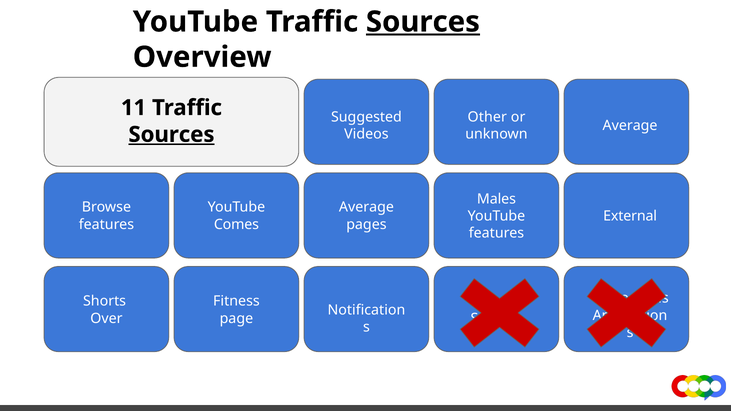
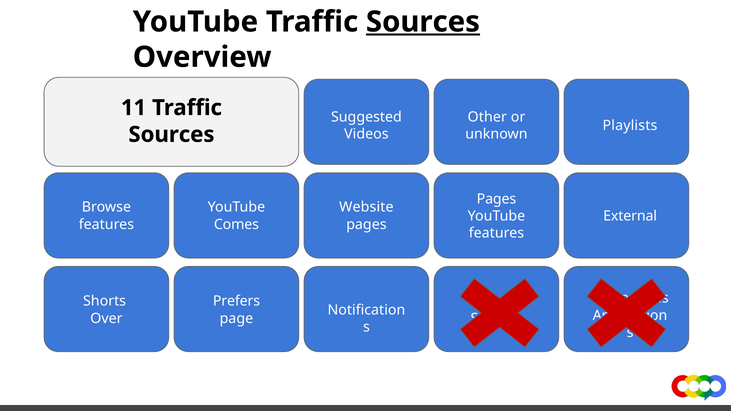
Average at (630, 126): Average -> Playlists
Sources at (171, 135) underline: present -> none
Males at (496, 199): Males -> Pages
Average at (366, 207): Average -> Website
Fitness: Fitness -> Prefers
